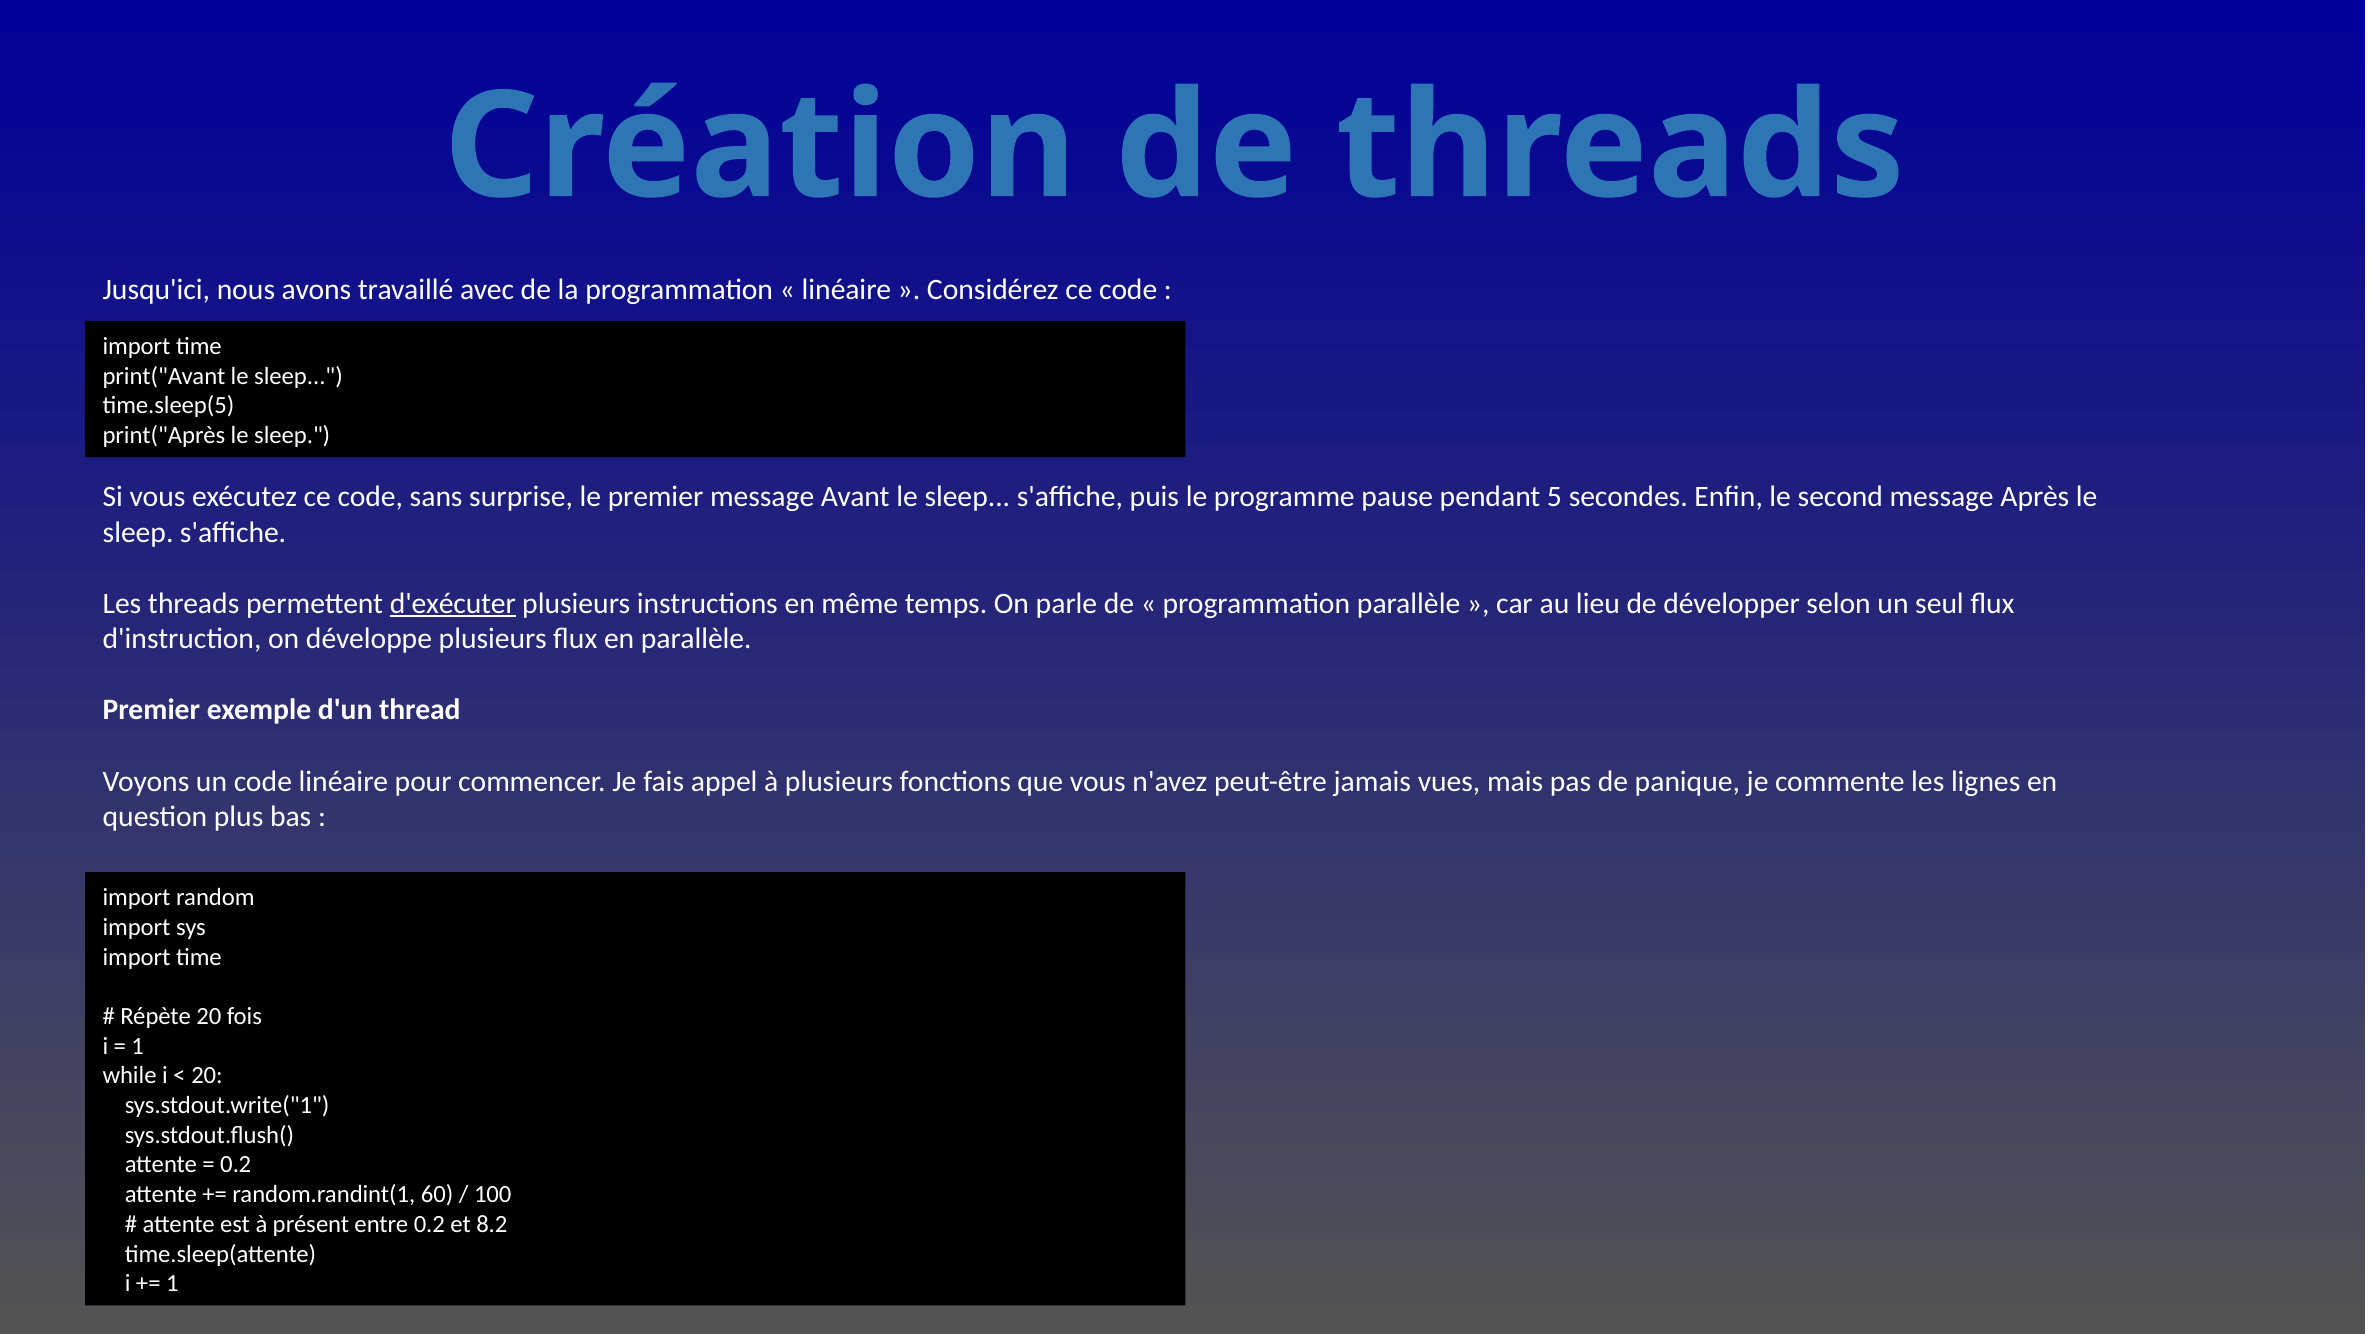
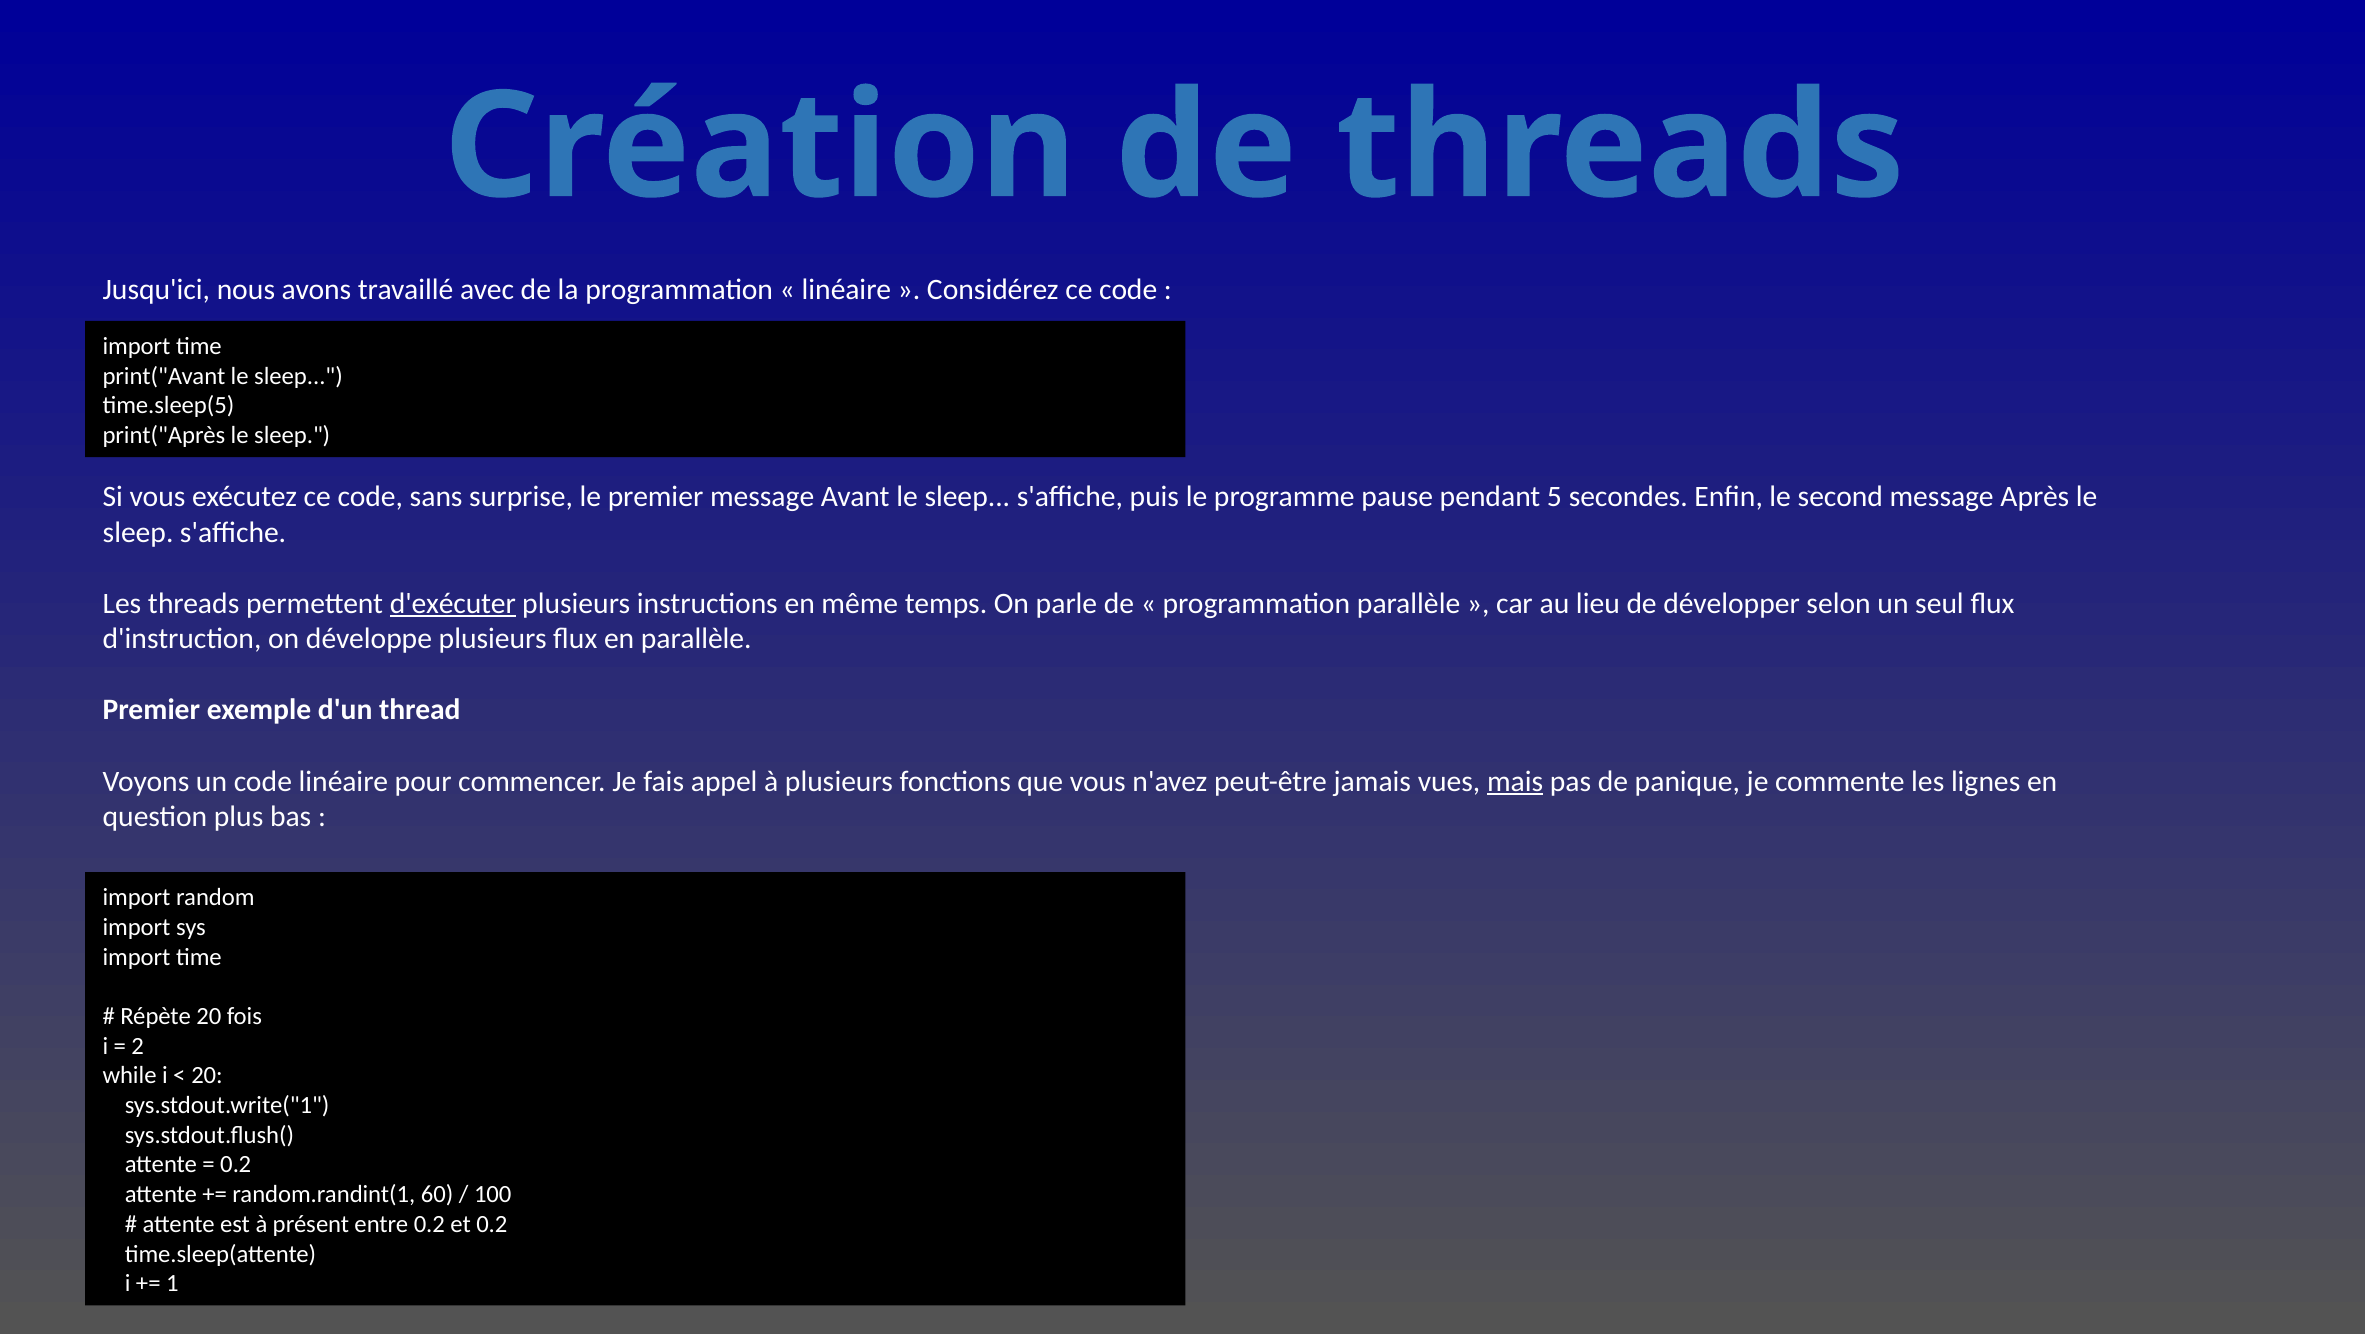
mais underline: none -> present
1 at (138, 1046): 1 -> 2
et 8.2: 8.2 -> 0.2
